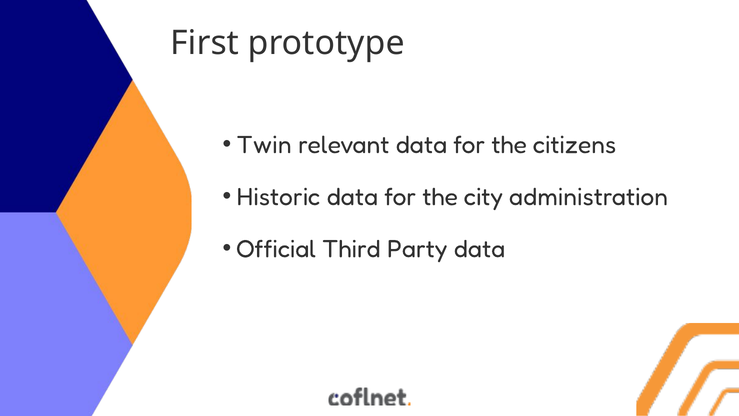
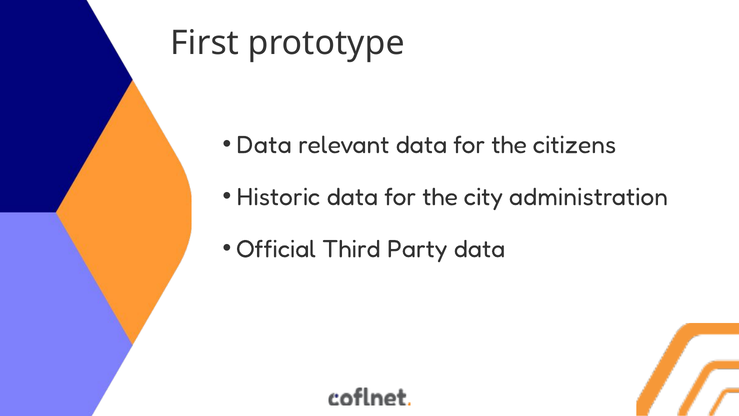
Twin at (264, 145): Twin -> Data
